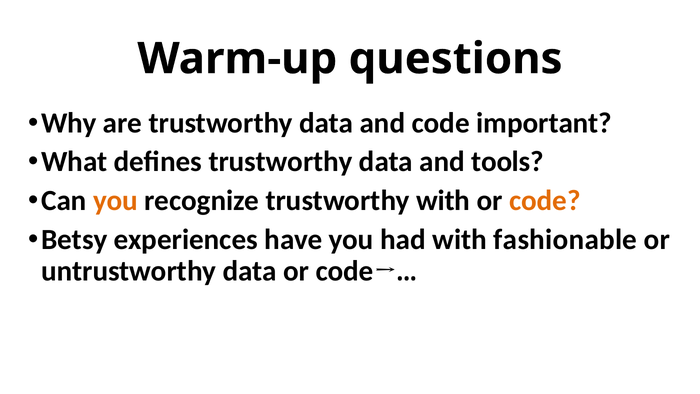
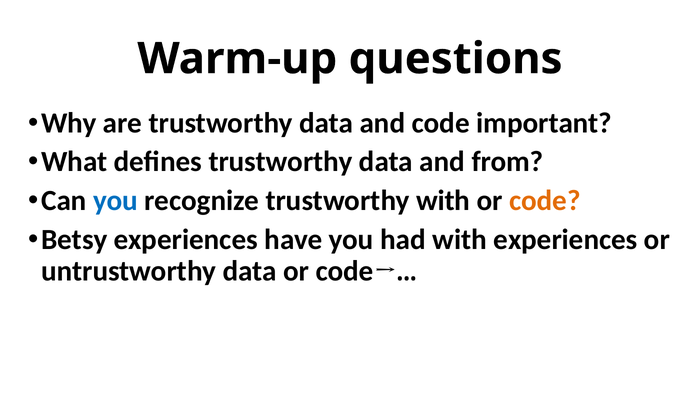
tools: tools -> from
you at (115, 201) colour: orange -> blue
with fashionable: fashionable -> experiences
